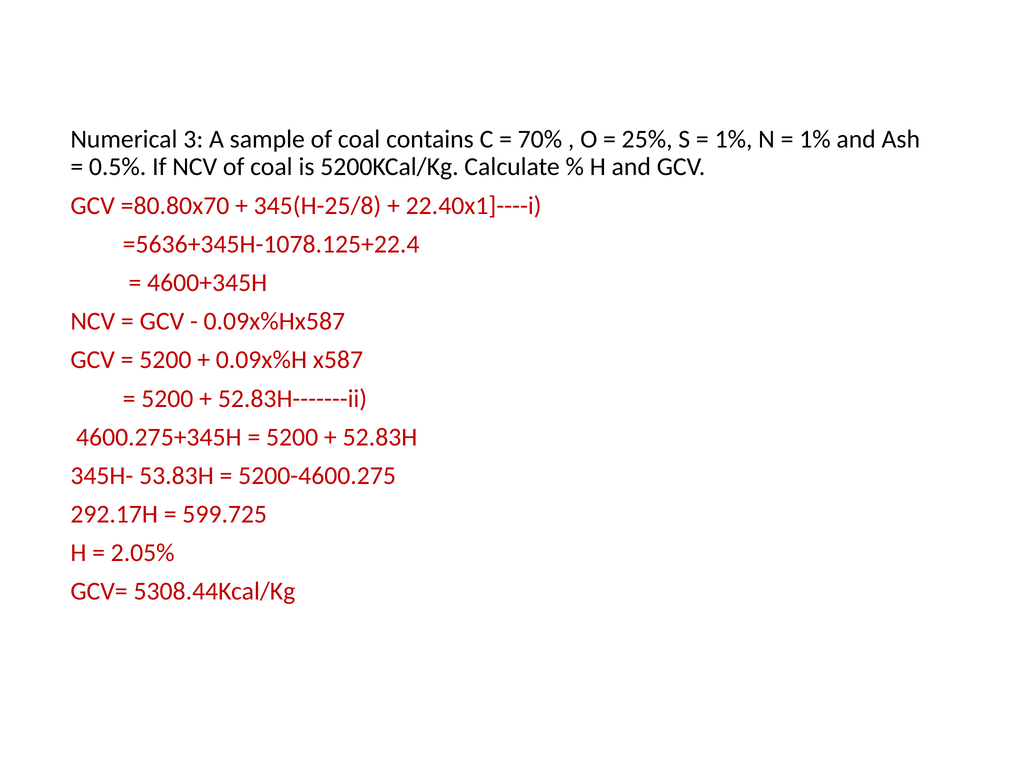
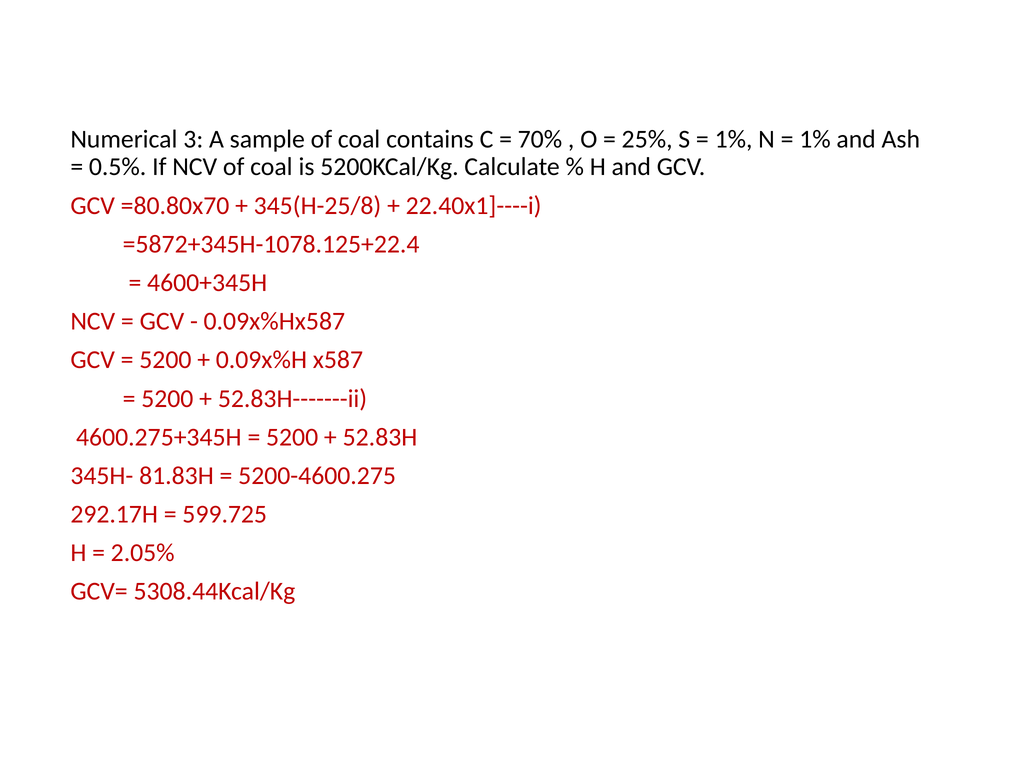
=5636+345H-1078.125+22.4: =5636+345H-1078.125+22.4 -> =5872+345H-1078.125+22.4
53.83H: 53.83H -> 81.83H
